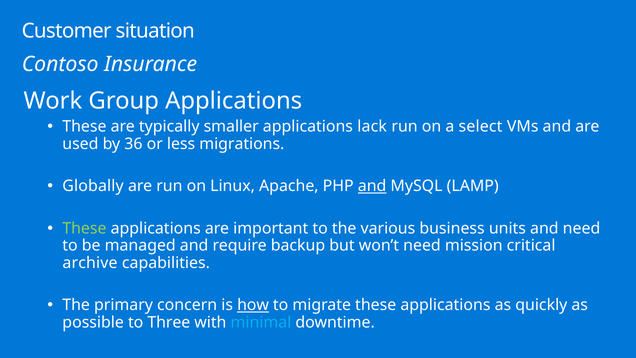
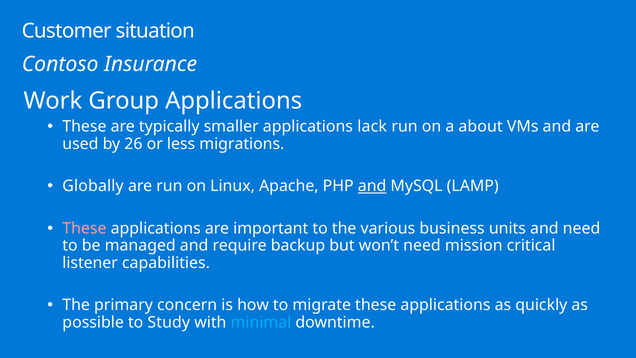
select: select -> about
36: 36 -> 26
These at (84, 228) colour: light green -> pink
archive: archive -> listener
how underline: present -> none
Three: Three -> Study
